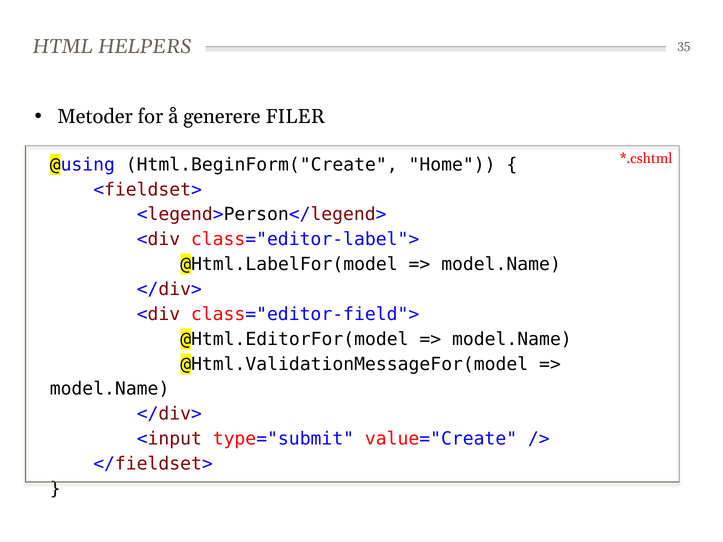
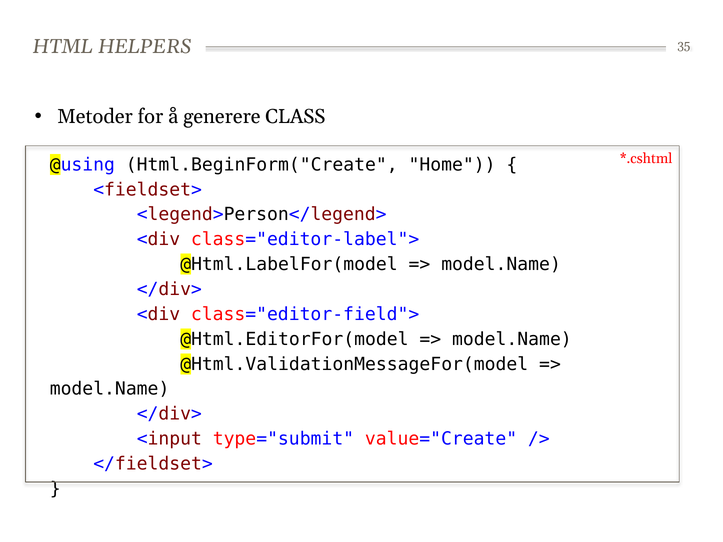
FILER: FILER -> CLASS
